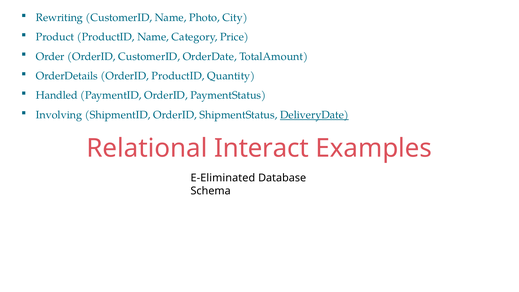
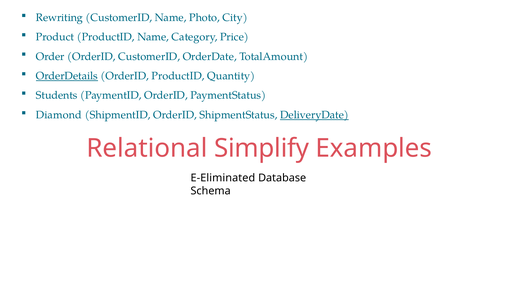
OrderDetails underline: none -> present
Handled: Handled -> Students
Involving: Involving -> Diamond
Interact: Interact -> Simplify
